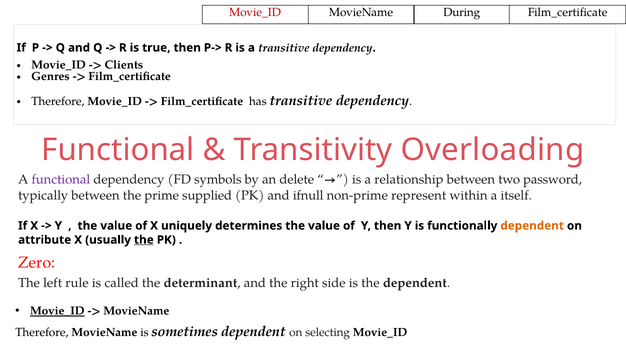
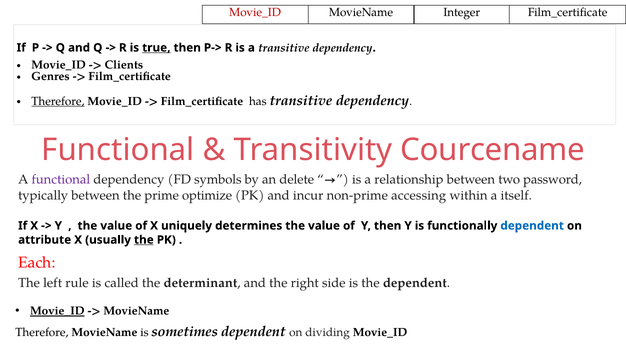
During: During -> Integer
true underline: none -> present
Therefore at (58, 101) underline: none -> present
Overloading: Overloading -> Courcename
supplied: supplied -> optimize
ifnull: ifnull -> incur
represent: represent -> accessing
dependent at (532, 226) colour: orange -> blue
Zero: Zero -> Each
selecting: selecting -> dividing
